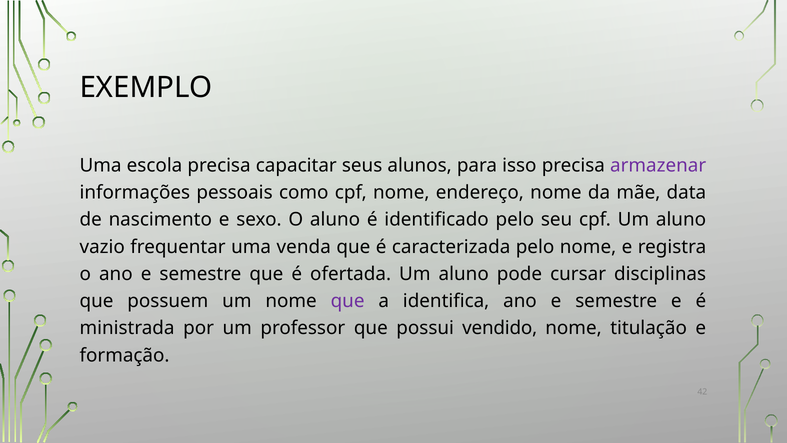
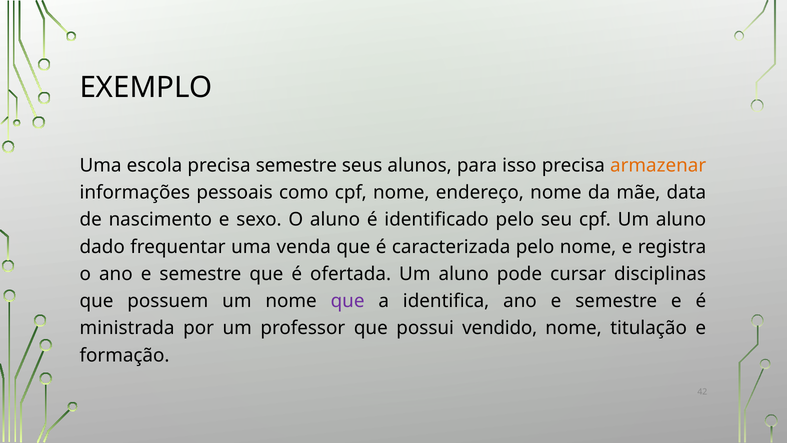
precisa capacitar: capacitar -> semestre
armazenar colour: purple -> orange
vazio: vazio -> dado
